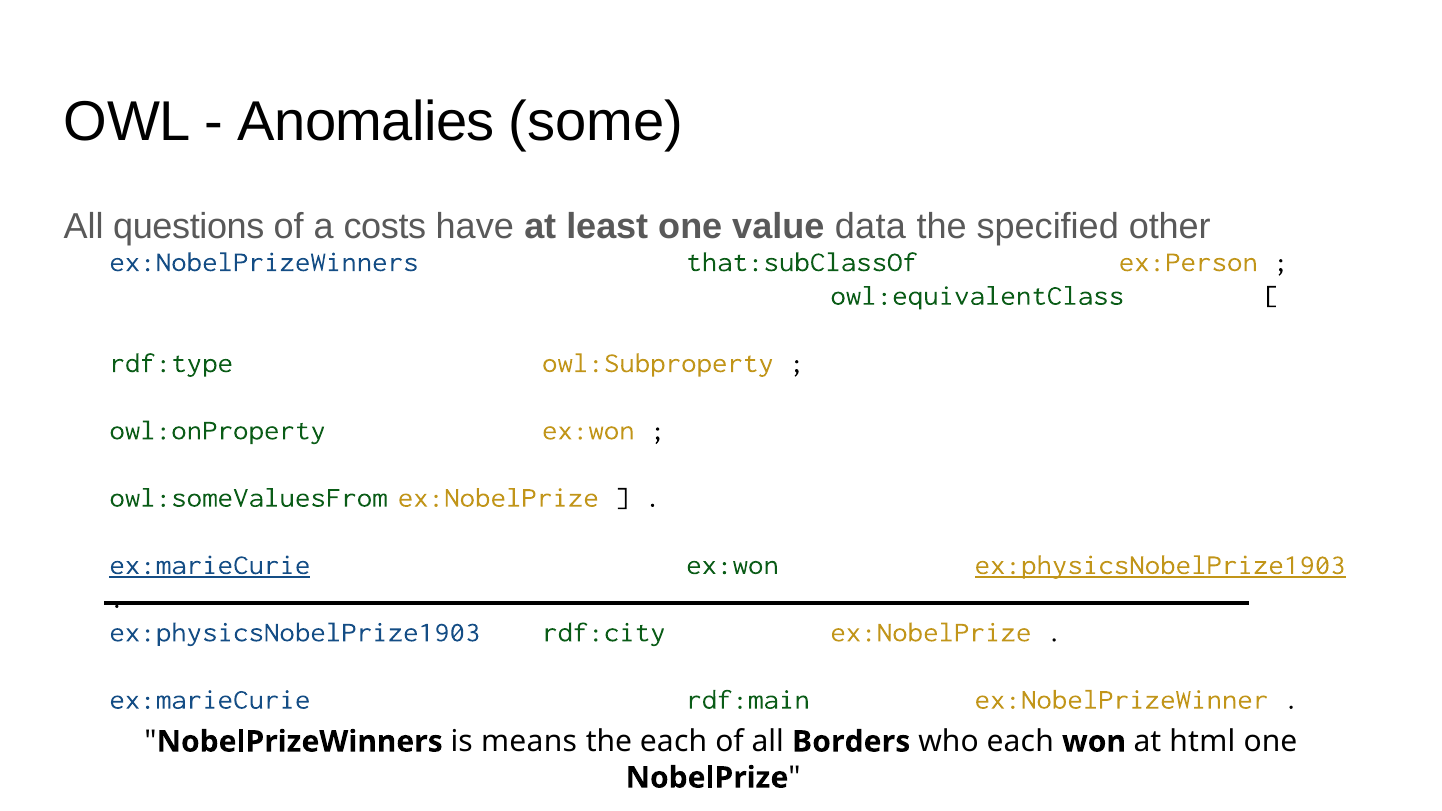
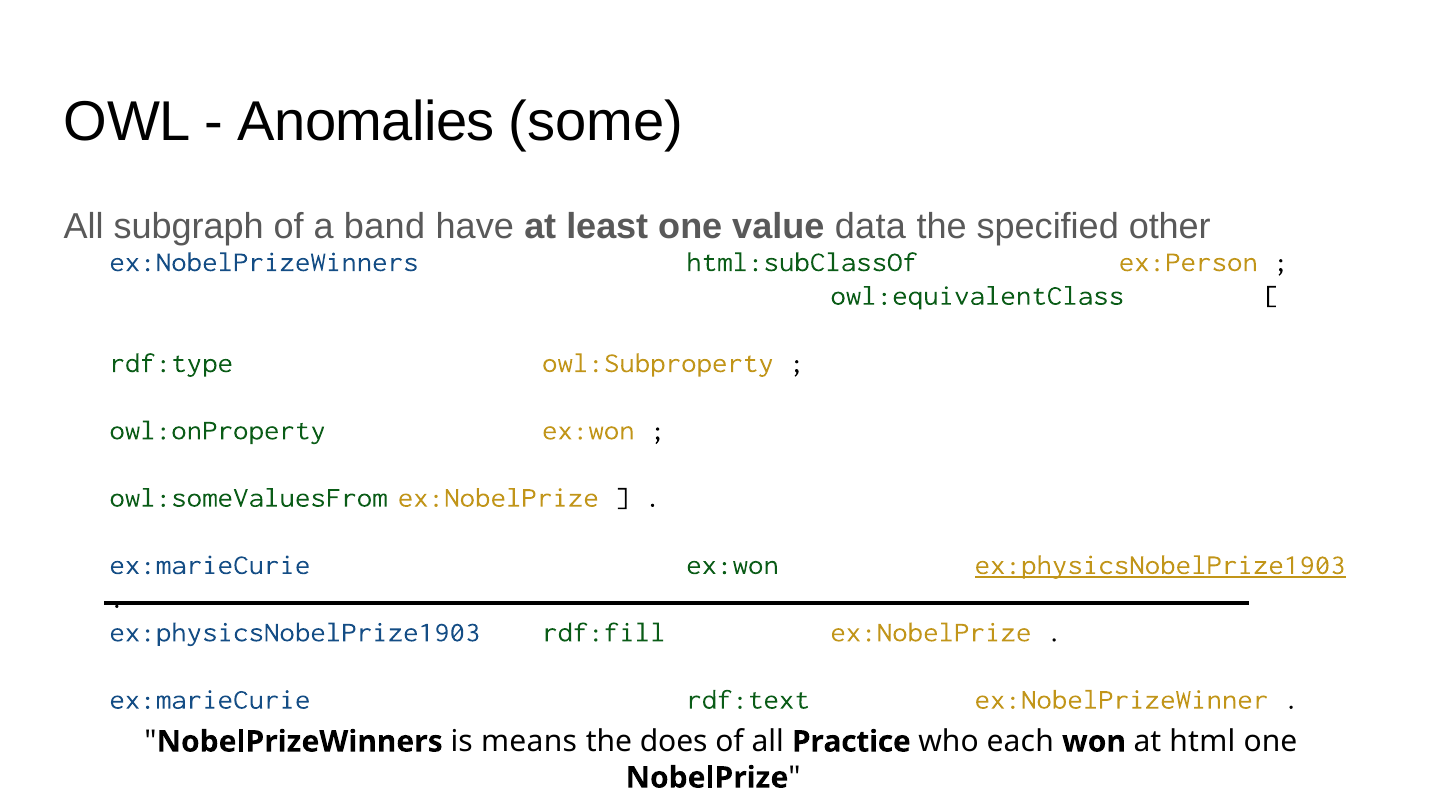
questions: questions -> subgraph
costs: costs -> band
that:subClassOf: that:subClassOf -> html:subClassOf
ex:marieCurie at (210, 565) underline: present -> none
rdf:city: rdf:city -> rdf:fill
rdf:main: rdf:main -> rdf:text
the each: each -> does
Borders: Borders -> Practice
